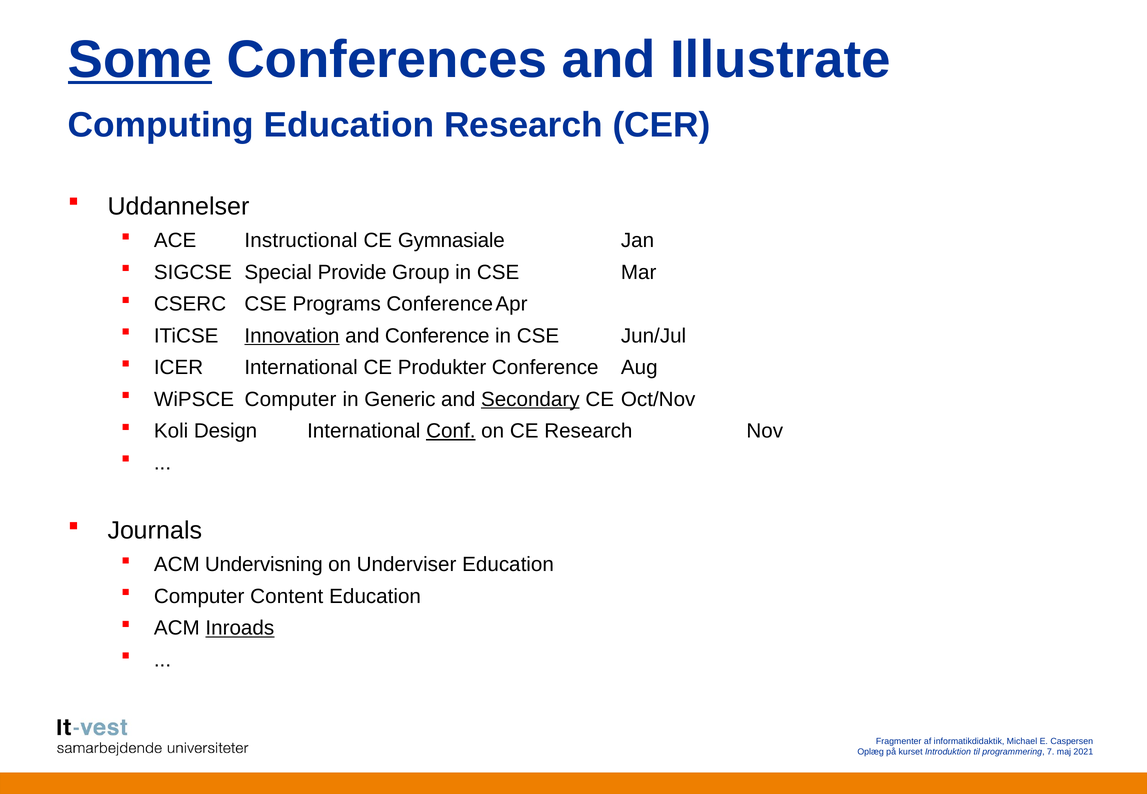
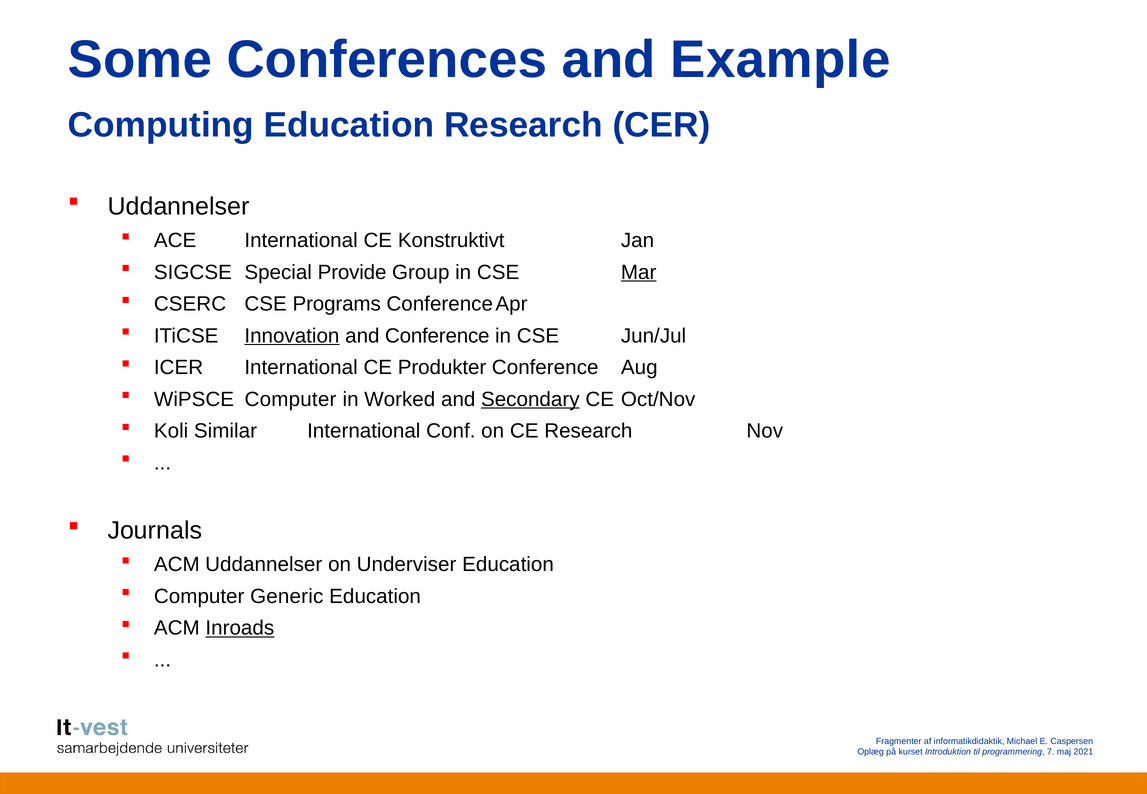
Some underline: present -> none
Illustrate: Illustrate -> Example
ACE Instructional: Instructional -> International
Gymnasiale: Gymnasiale -> Konstruktivt
Mar underline: none -> present
Generic: Generic -> Worked
Design: Design -> Similar
Conf underline: present -> none
ACM Undervisning: Undervisning -> Uddannelser
Content: Content -> Generic
